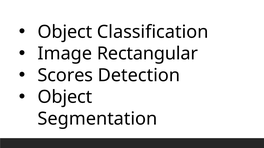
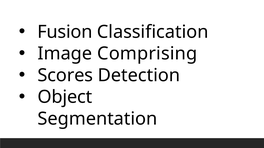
Object at (65, 32): Object -> Fusion
Rectangular: Rectangular -> Comprising
